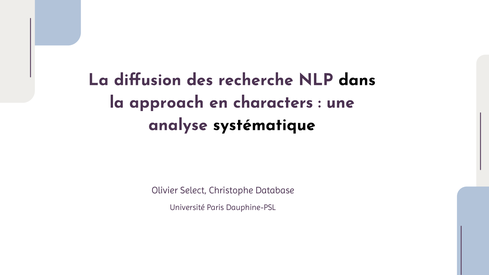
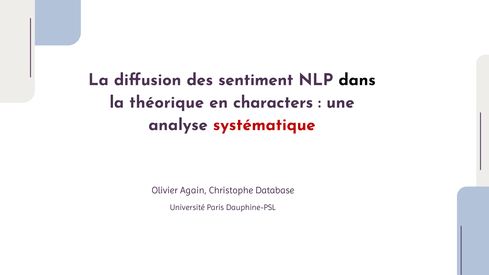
recherche: recherche -> sentiment
approach: approach -> théorique
systématique colour: black -> red
Select: Select -> Again
